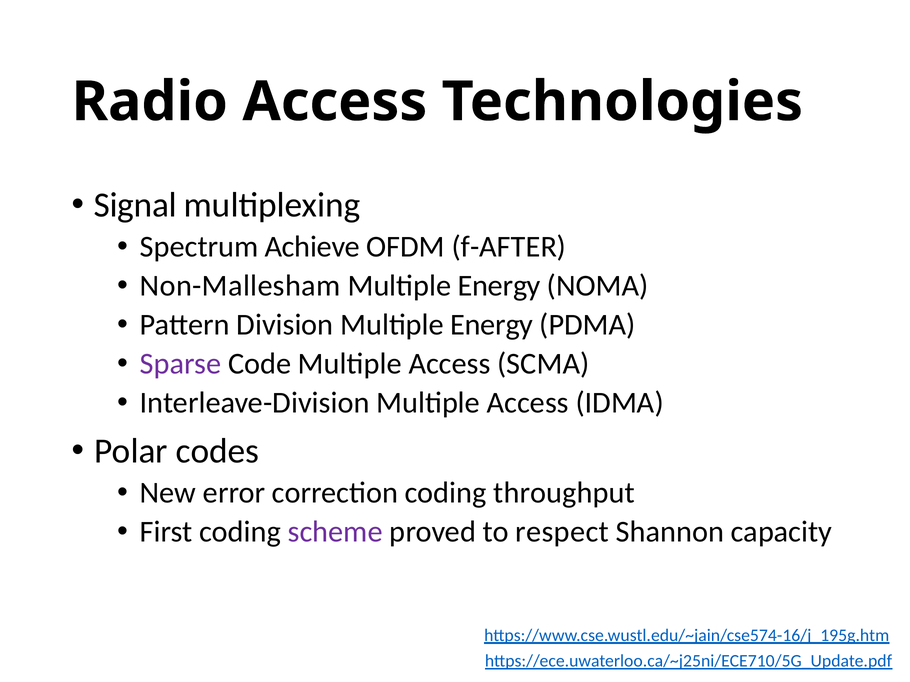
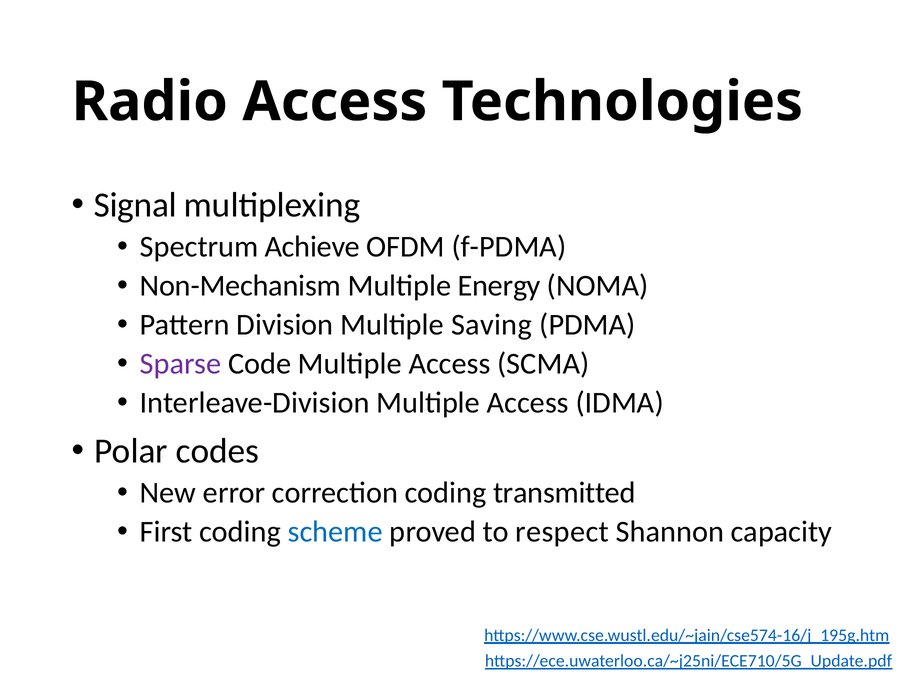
f-AFTER: f-AFTER -> f-PDMA
Non-Mallesham: Non-Mallesham -> Non-Mechanism
Division Multiple Energy: Energy -> Saving
throughput: throughput -> transmitted
scheme colour: purple -> blue
